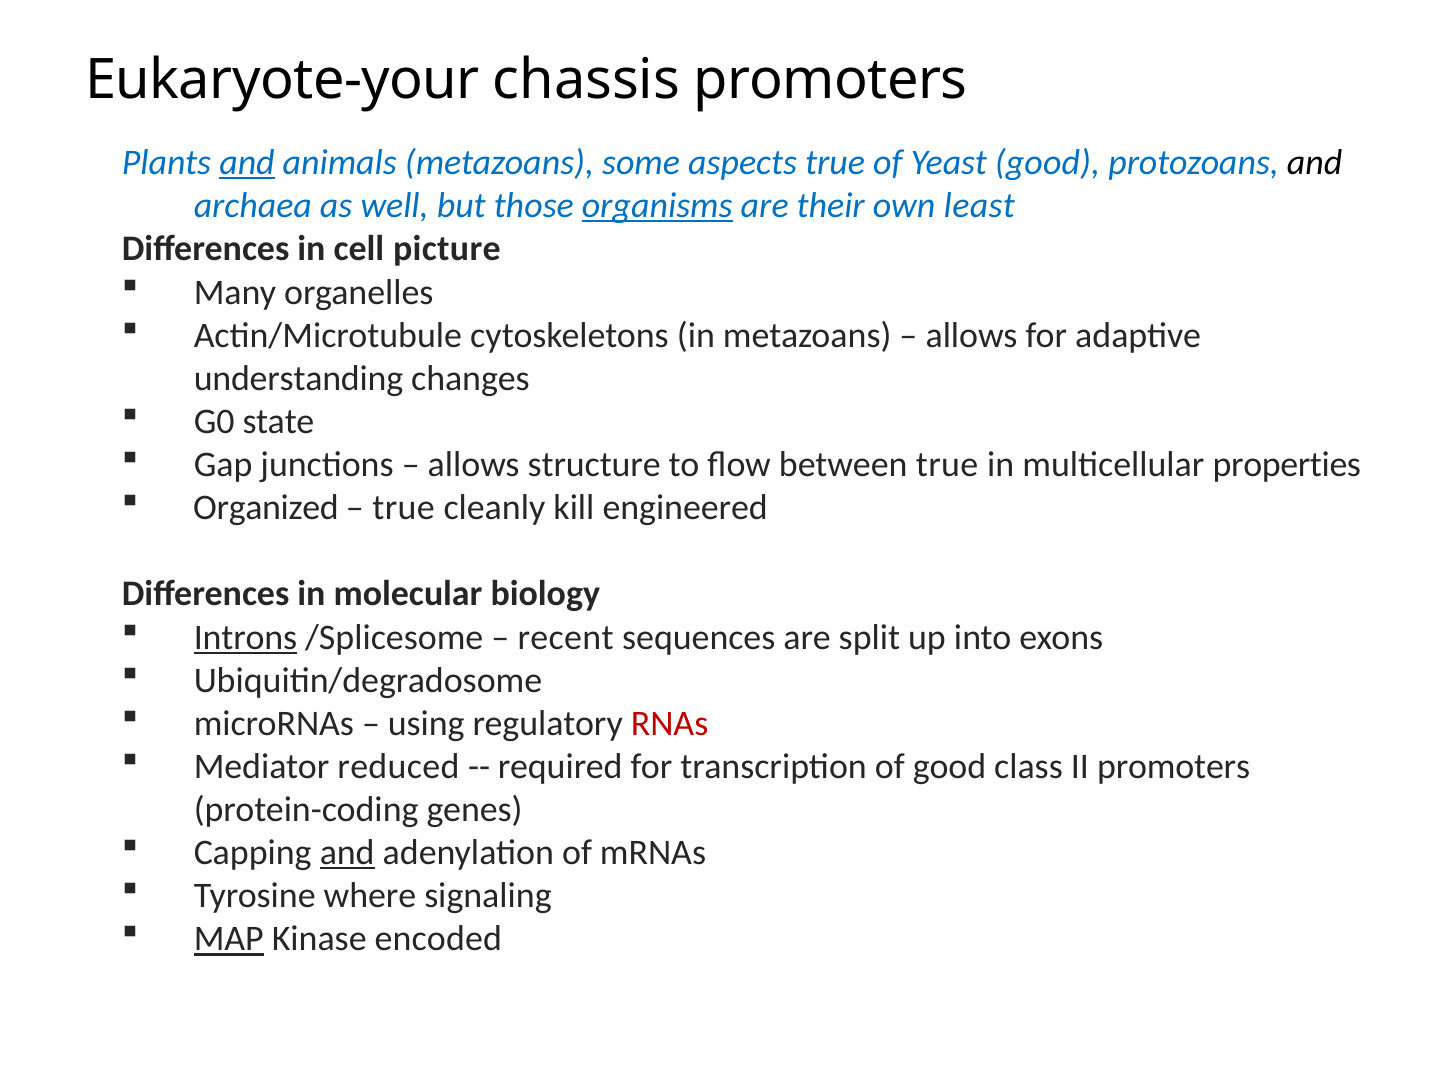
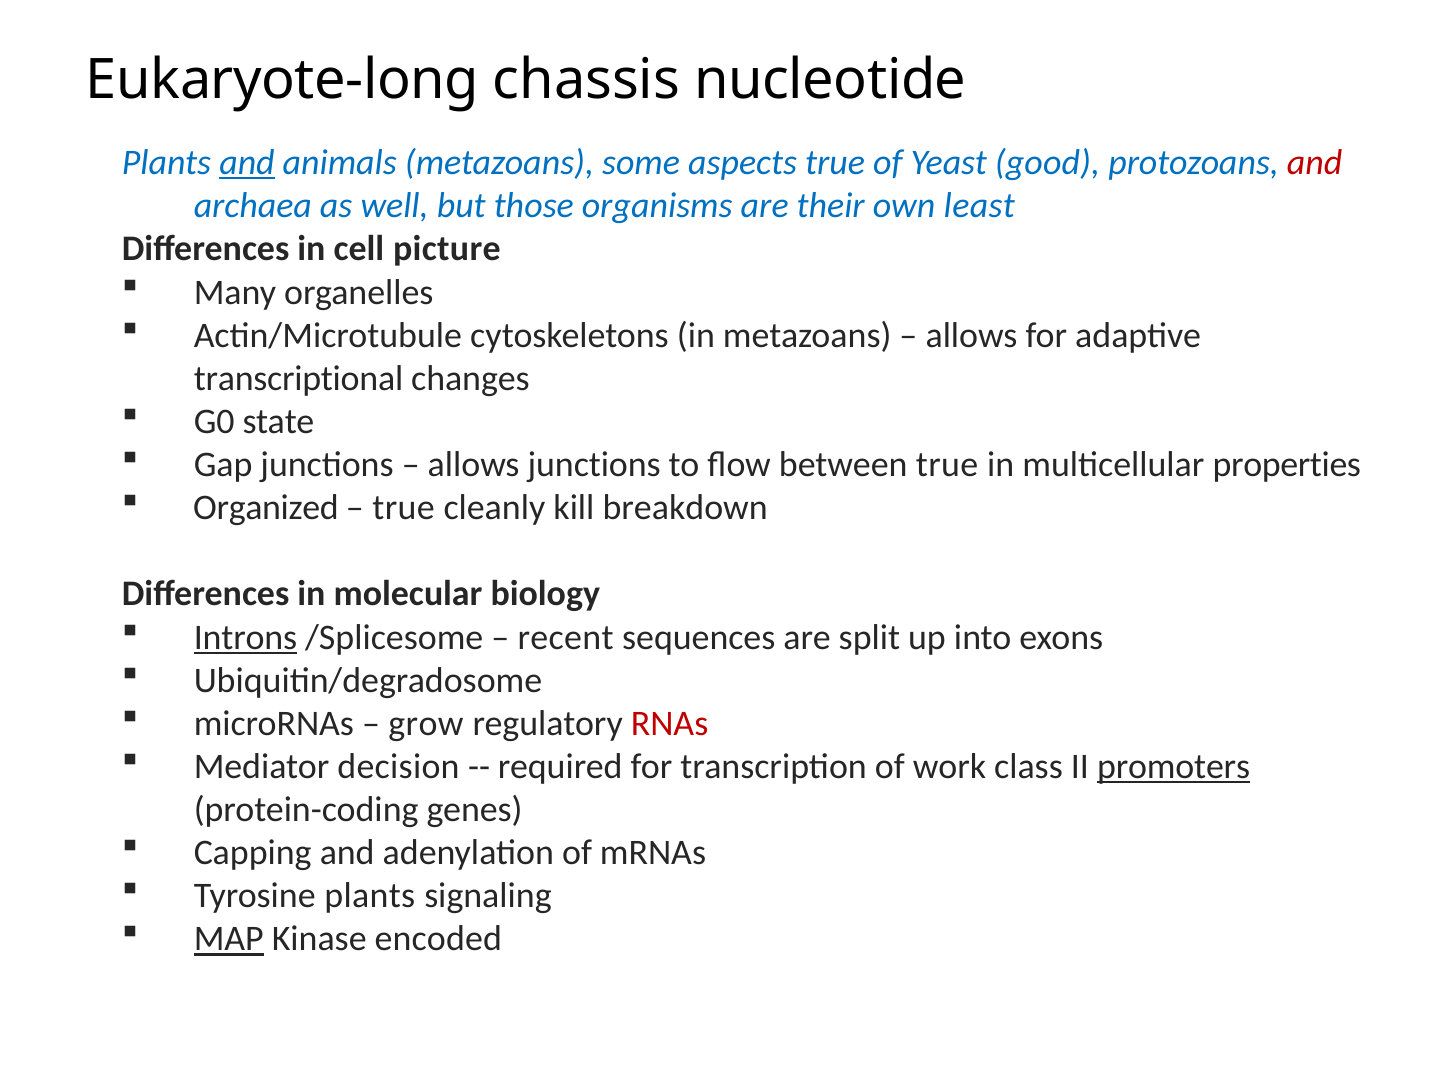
Eukaryote-your: Eukaryote-your -> Eukaryote-long
chassis promoters: promoters -> nucleotide
and at (1315, 163) colour: black -> red
organisms underline: present -> none
understanding: understanding -> transcriptional
allows structure: structure -> junctions
engineered: engineered -> breakdown
using: using -> grow
reduced: reduced -> decision
of good: good -> work
promoters at (1174, 766) underline: none -> present
and at (347, 853) underline: present -> none
Tyrosine where: where -> plants
